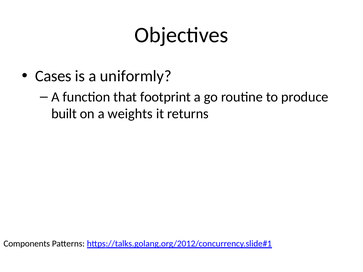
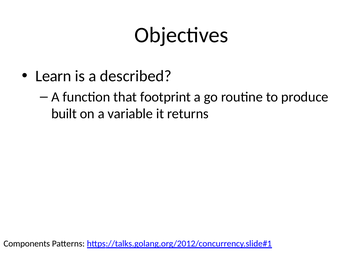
Cases: Cases -> Learn
uniformly: uniformly -> described
weights: weights -> variable
